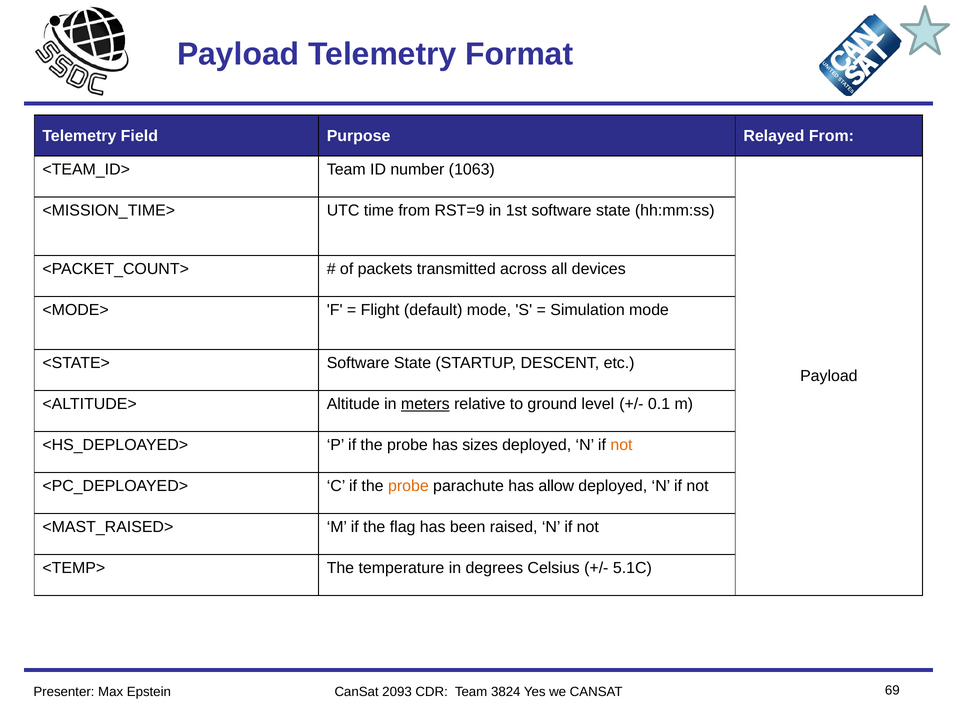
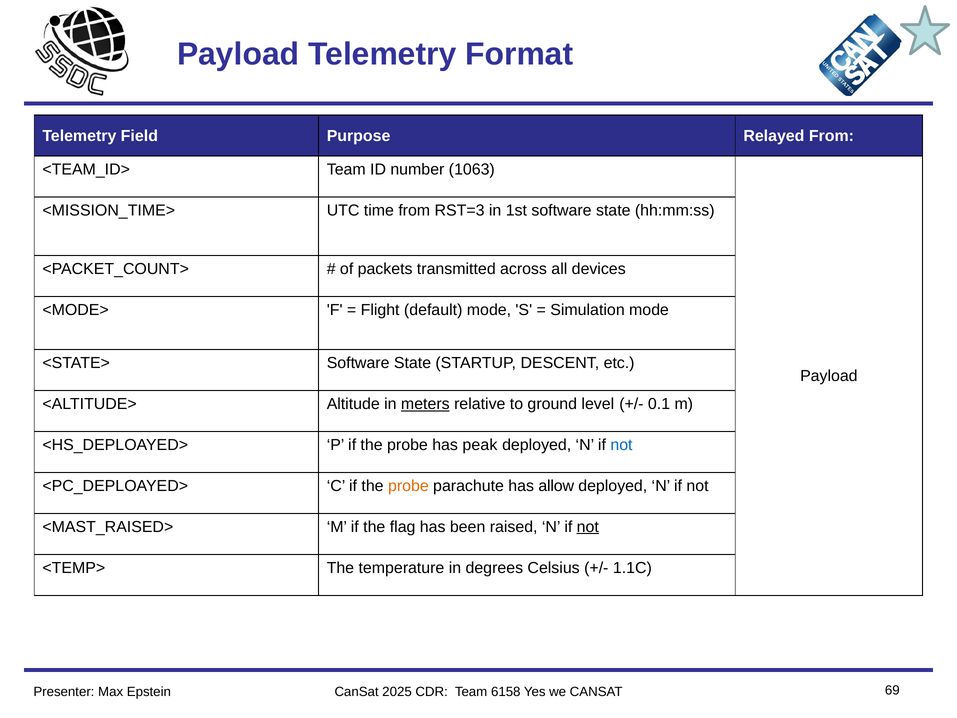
RST=9: RST=9 -> RST=3
sizes: sizes -> peak
not at (621, 445) colour: orange -> blue
not at (588, 527) underline: none -> present
5.1C: 5.1C -> 1.1C
2093: 2093 -> 2025
3824: 3824 -> 6158
